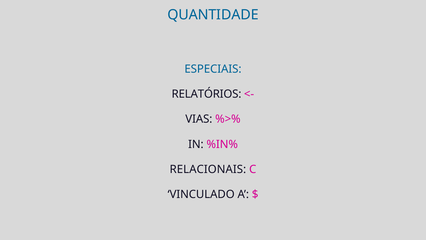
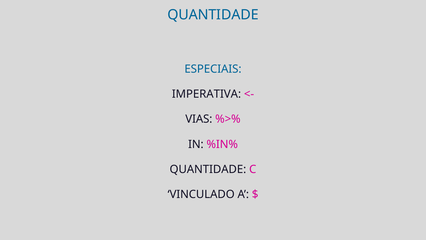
RELATÓRIOS: RELATÓRIOS -> IMPERATIVA
RELACIONAIS at (208, 169): RELACIONAIS -> QUANTIDADE
